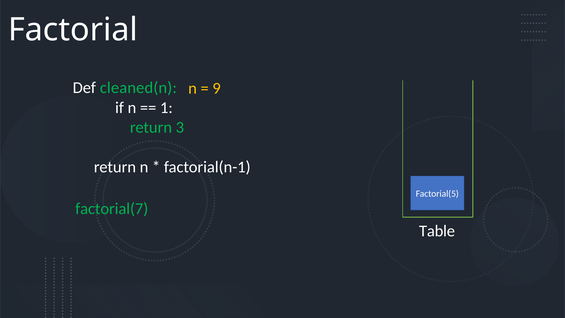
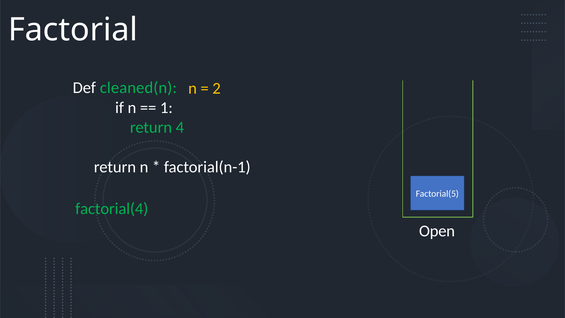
9: 9 -> 2
3: 3 -> 4
factorial(7: factorial(7 -> factorial(4
Table: Table -> Open
